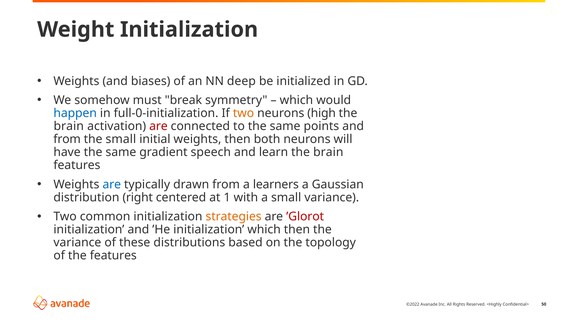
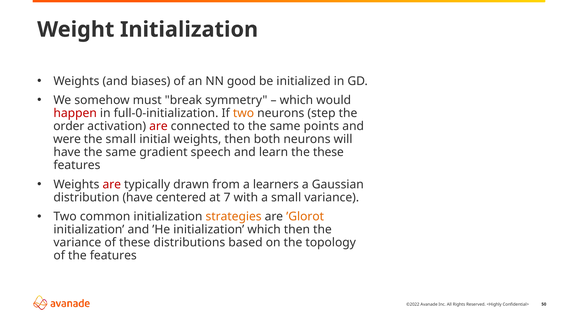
deep: deep -> good
happen colour: blue -> red
high: high -> step
brain at (69, 126): brain -> order
from at (67, 139): from -> were
learn the brain: brain -> these
are at (112, 184) colour: blue -> red
distribution right: right -> have
1: 1 -> 7
’Glorot colour: red -> orange
